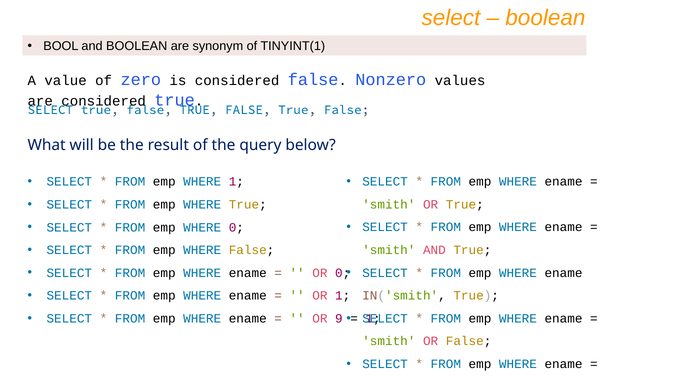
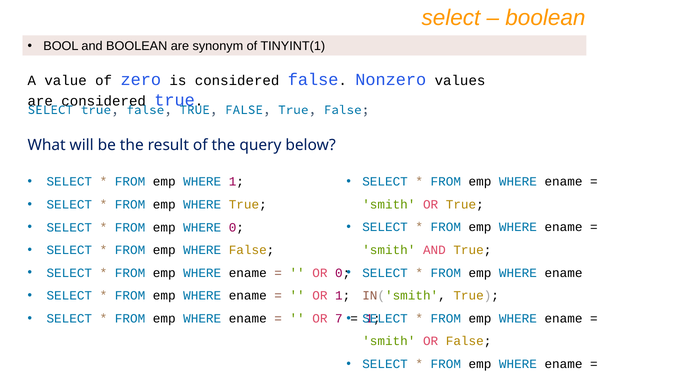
9: 9 -> 7
